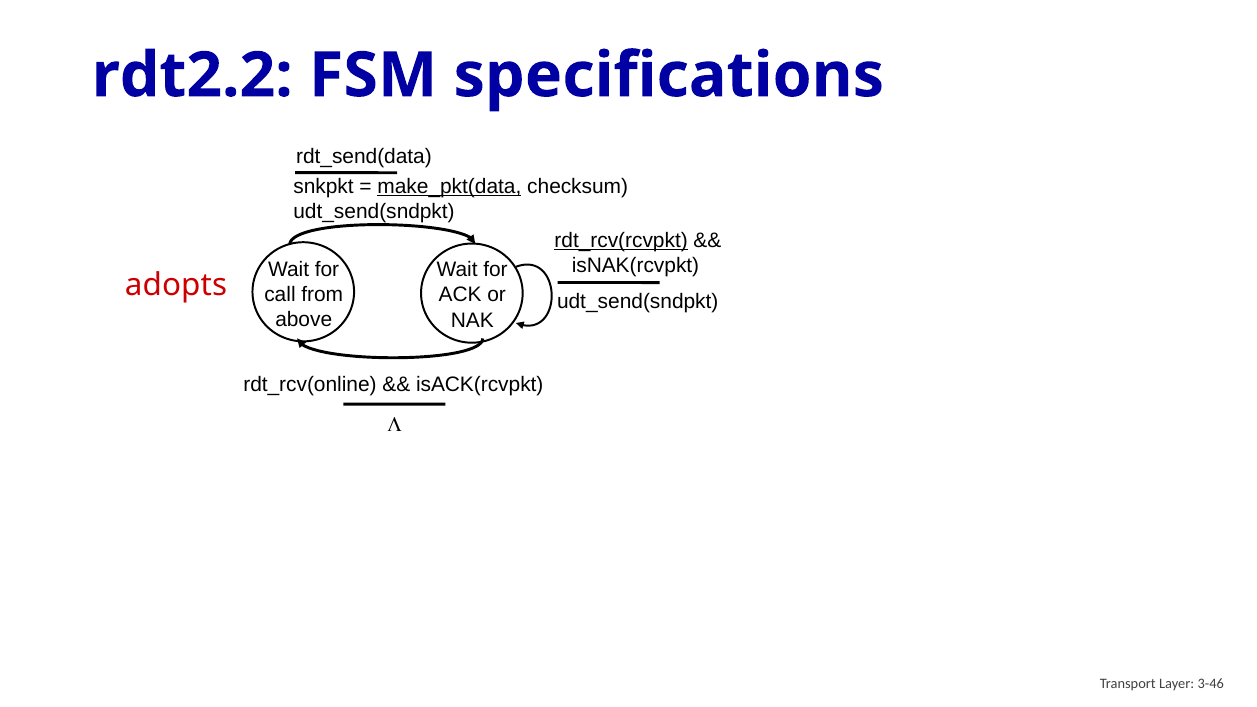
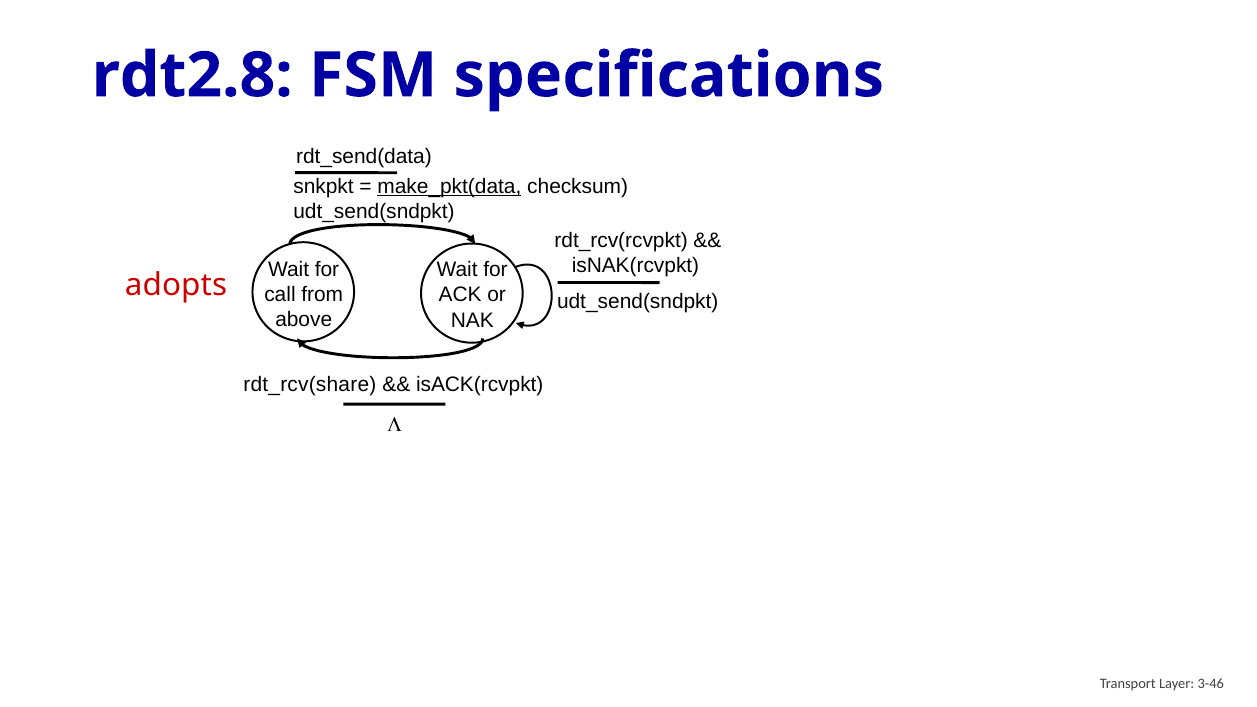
rdt2.2: rdt2.2 -> rdt2.8
rdt_rcv(rcvpkt at (621, 241) underline: present -> none
rdt_rcv(online: rdt_rcv(online -> rdt_rcv(share
